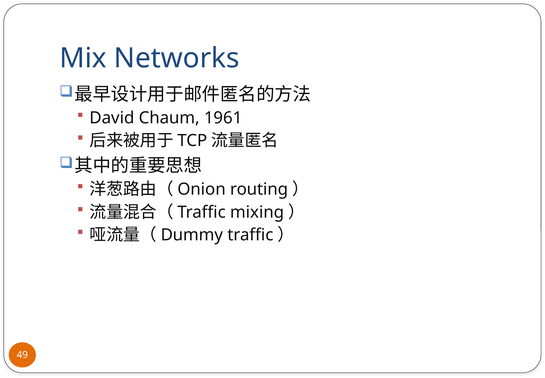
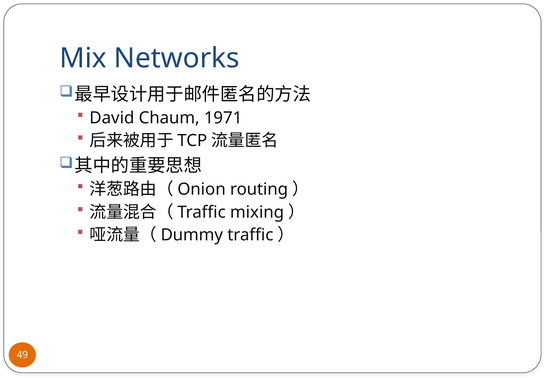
1961: 1961 -> 1971
